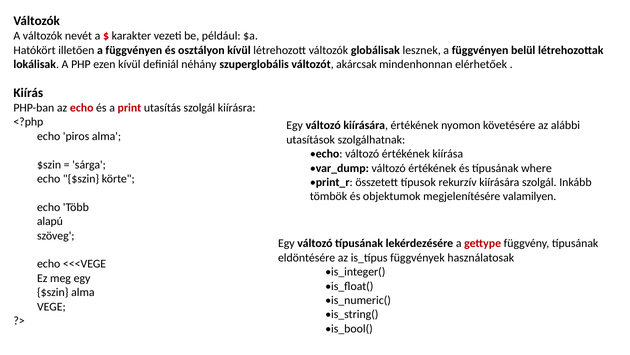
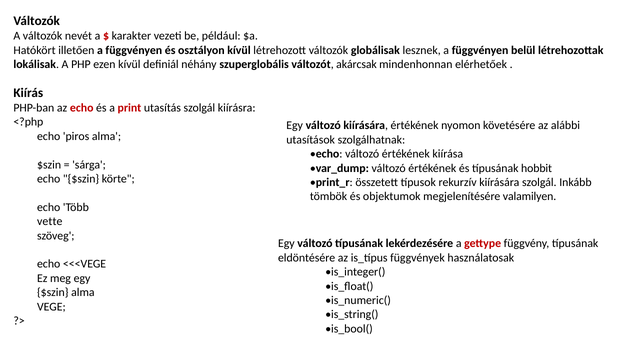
where: where -> hobbit
alapú: alapú -> vette
